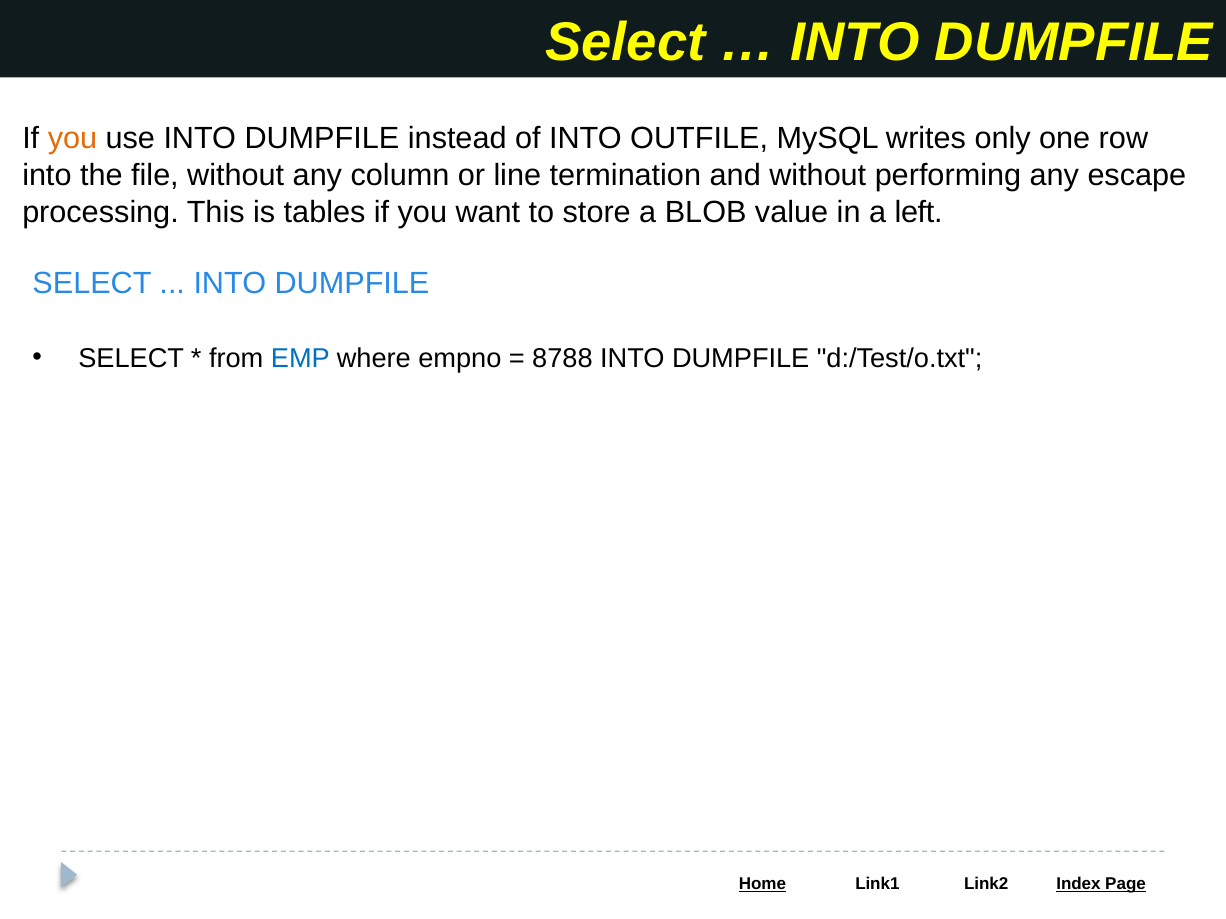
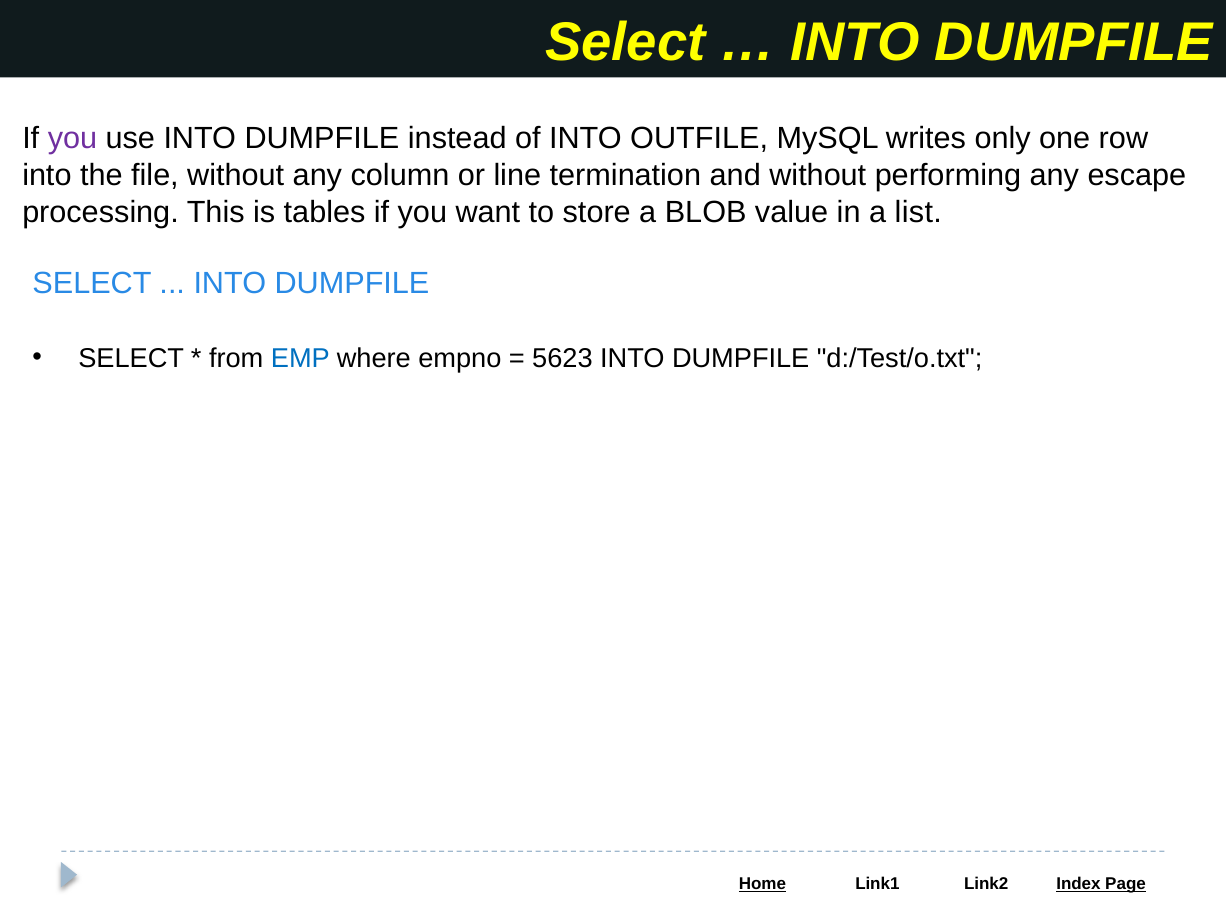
you at (72, 139) colour: orange -> purple
left: left -> list
8788: 8788 -> 5623
